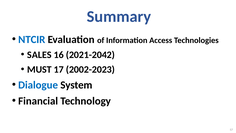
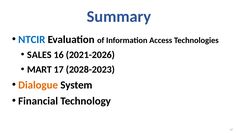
2021-2042: 2021-2042 -> 2021-2026
MUST: MUST -> MART
2002-2023: 2002-2023 -> 2028-2023
Dialogue colour: blue -> orange
